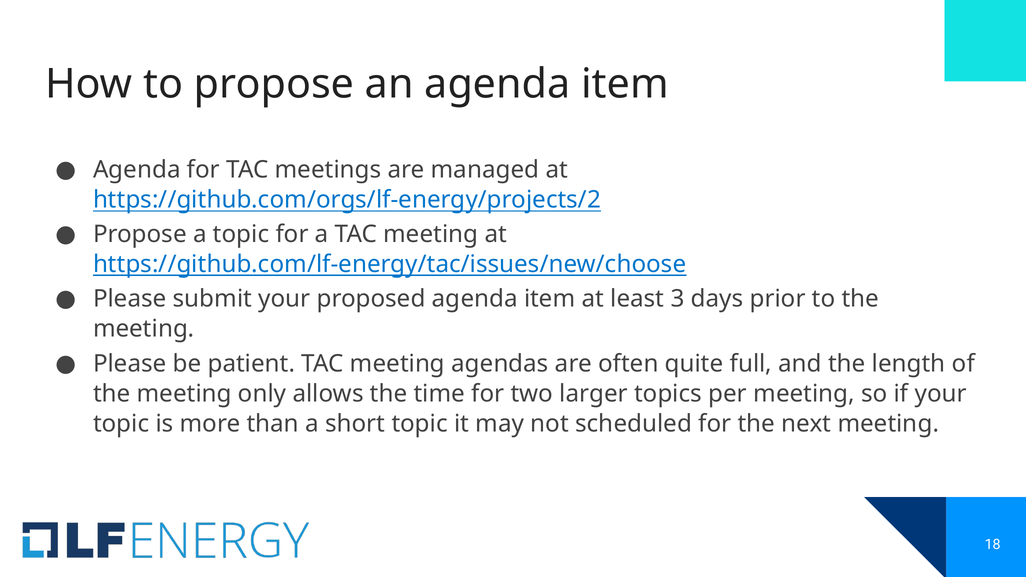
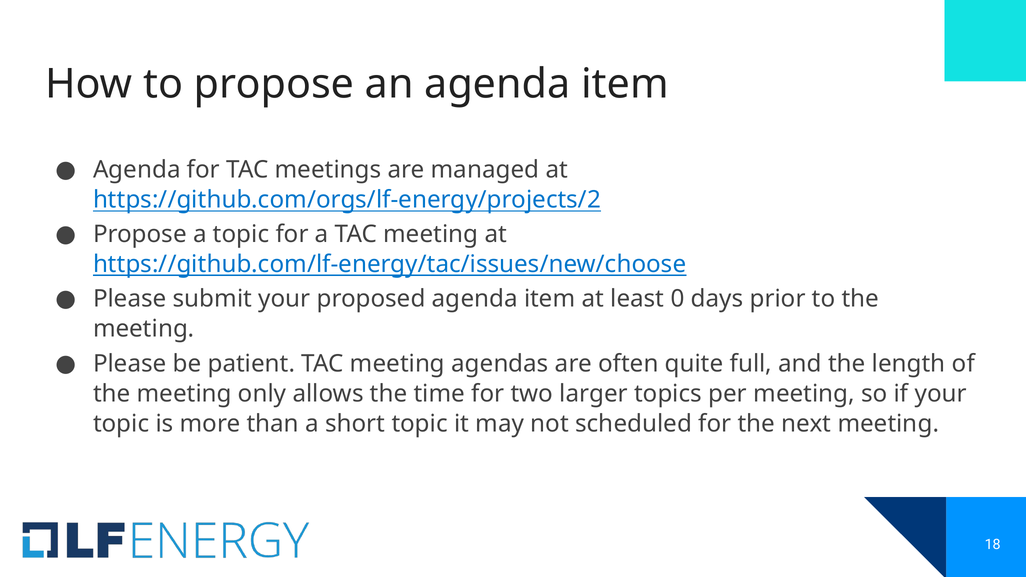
3: 3 -> 0
